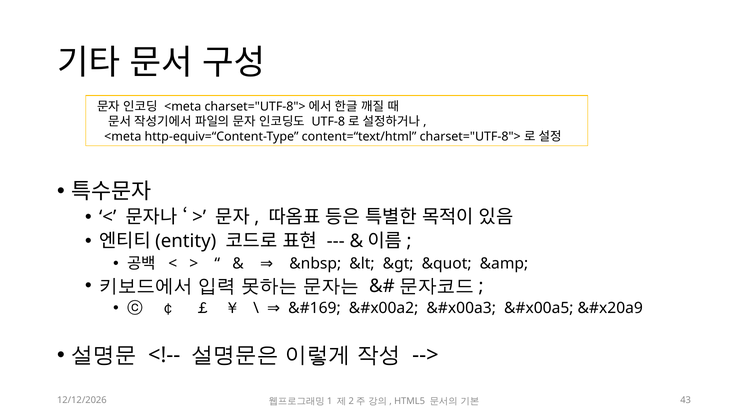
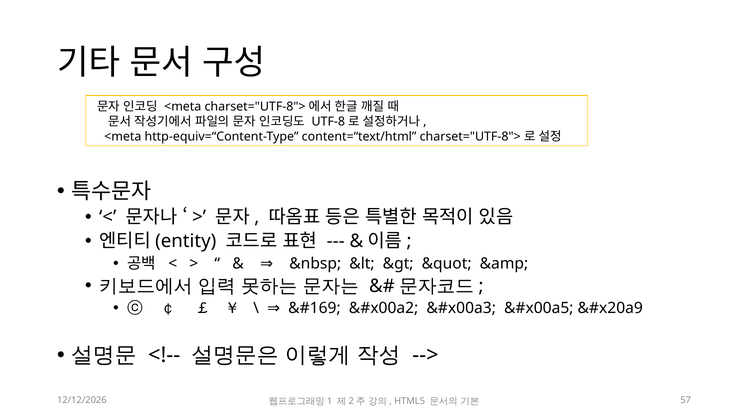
43: 43 -> 57
